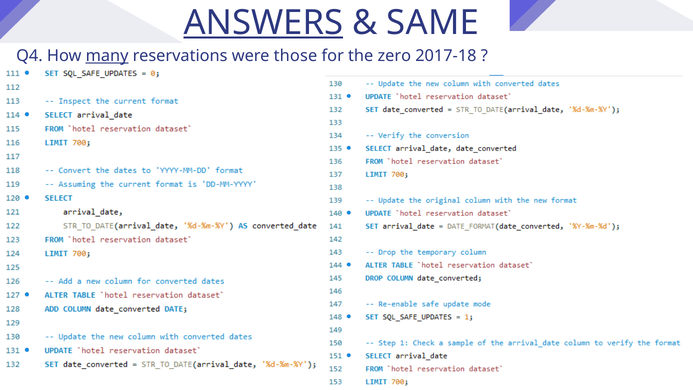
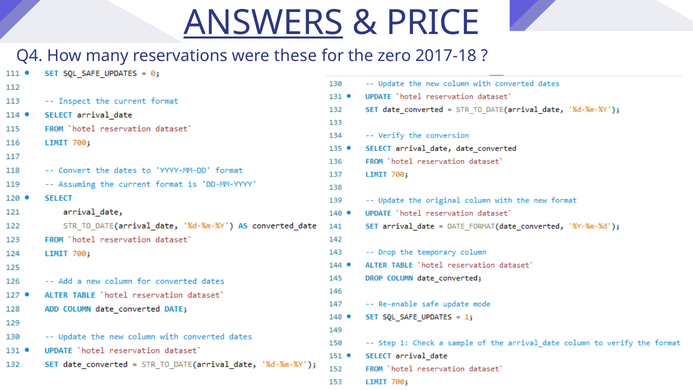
SAME: SAME -> PRICE
many underline: present -> none
those: those -> these
